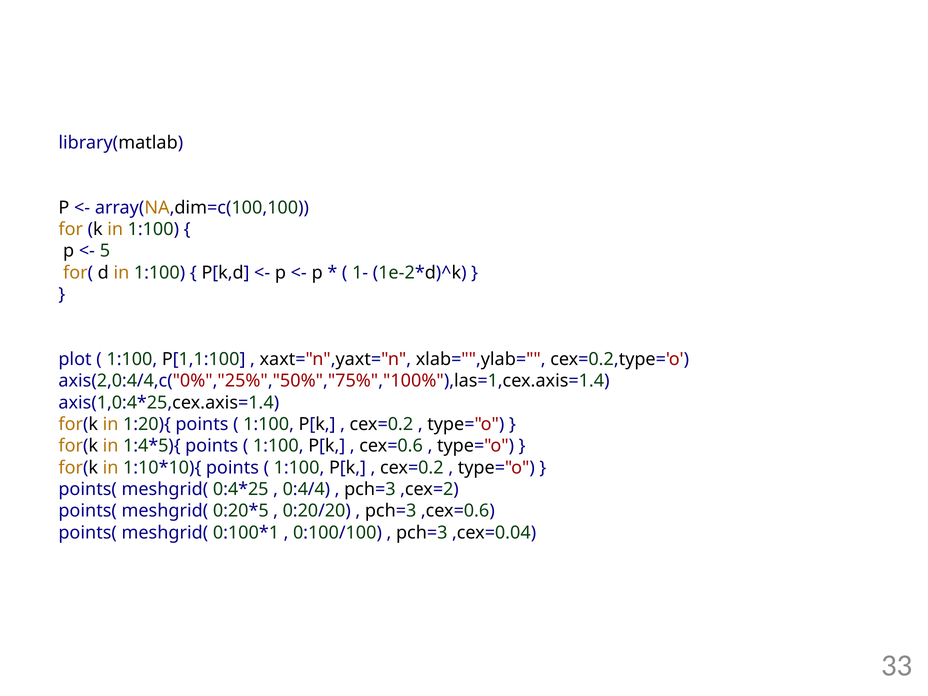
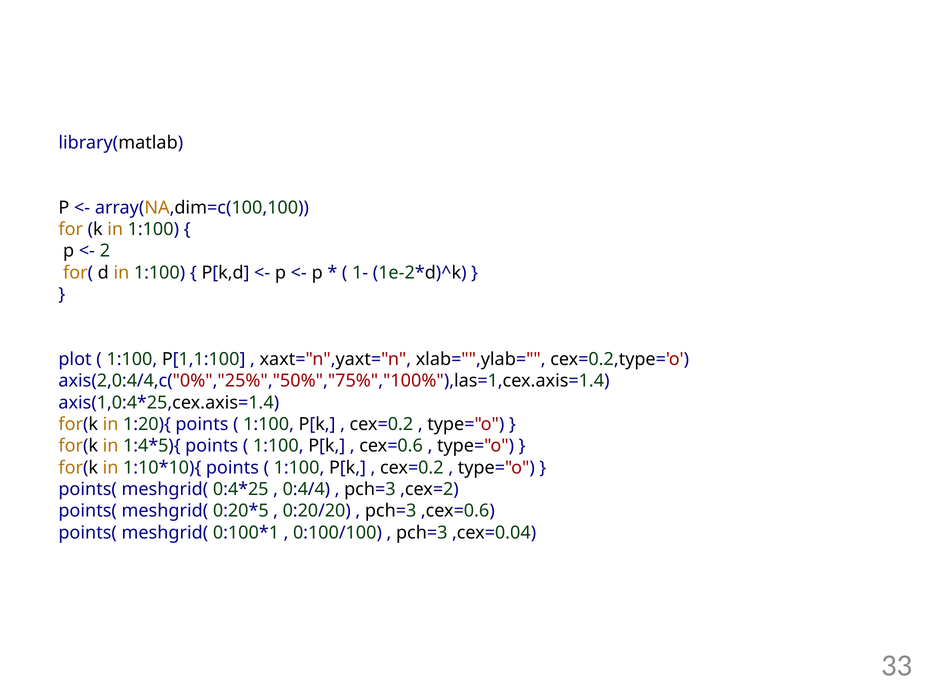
5: 5 -> 2
